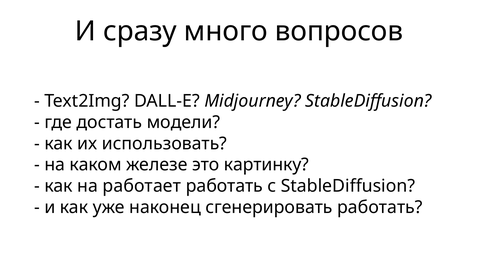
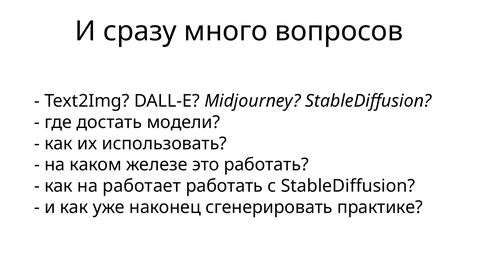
это картинку: картинку -> работать
сгенерировать работать: работать -> практике
